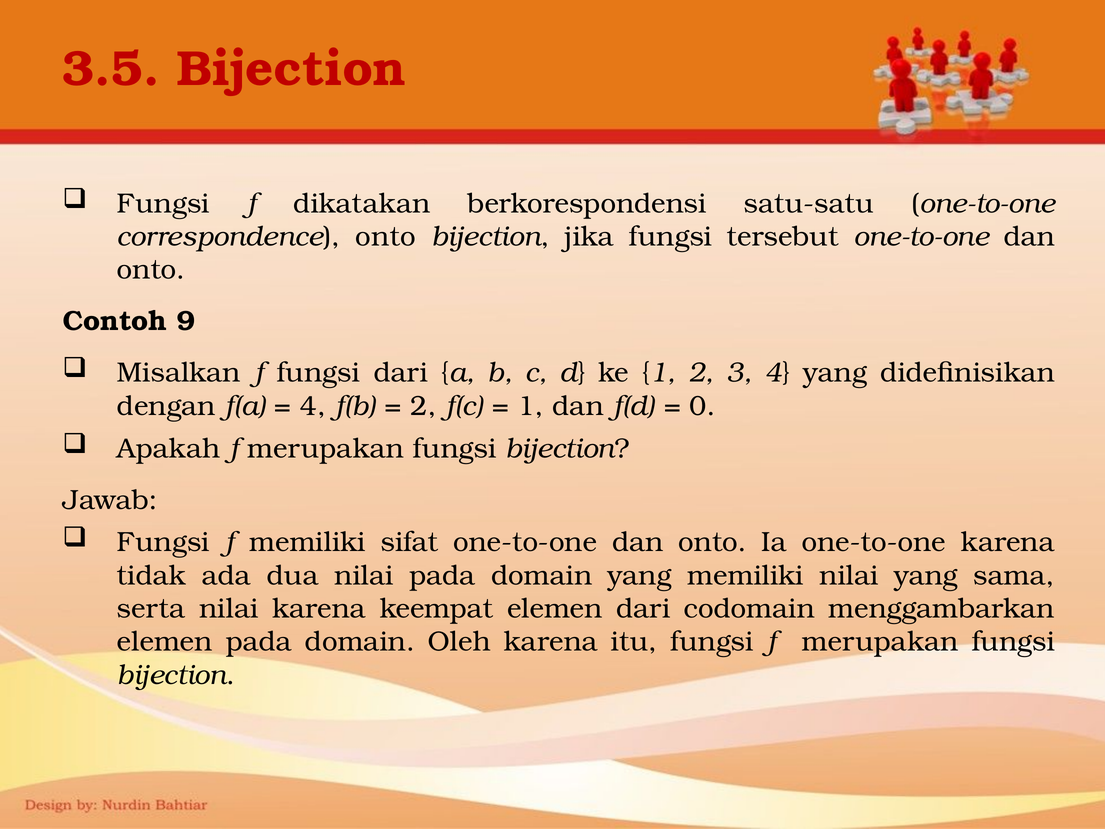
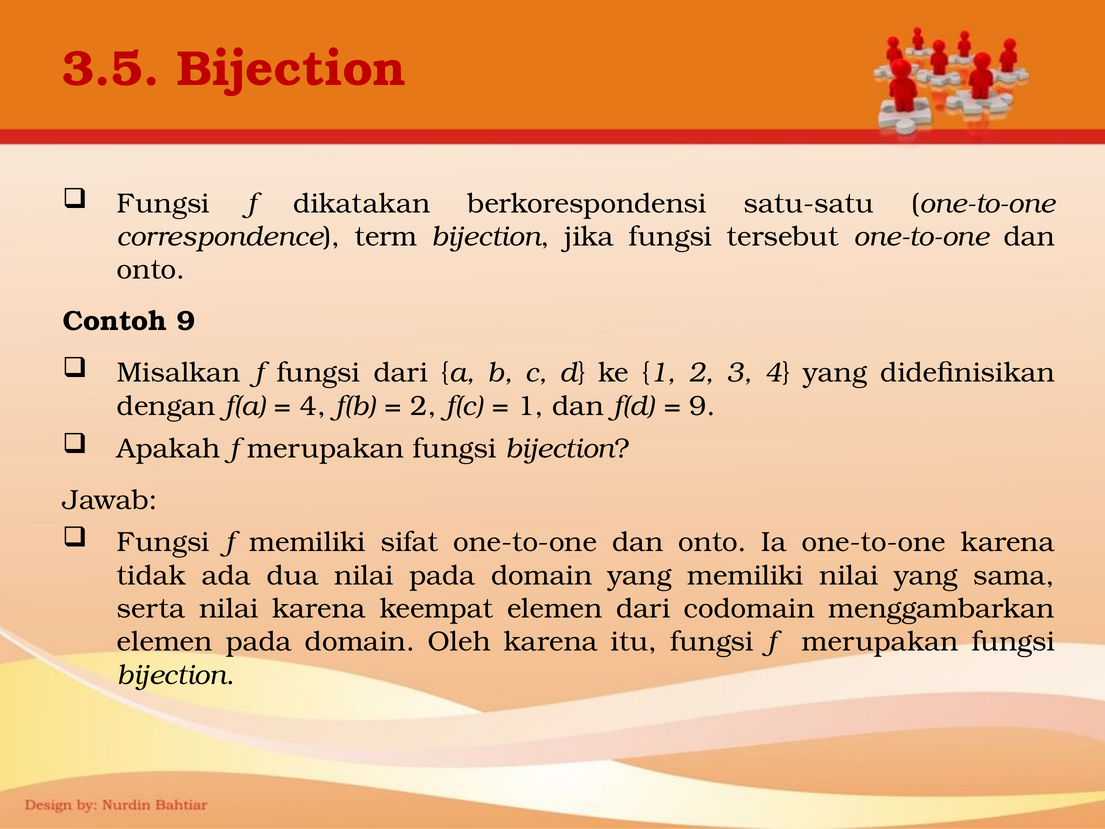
correspondence onto: onto -> term
0 at (702, 406): 0 -> 9
